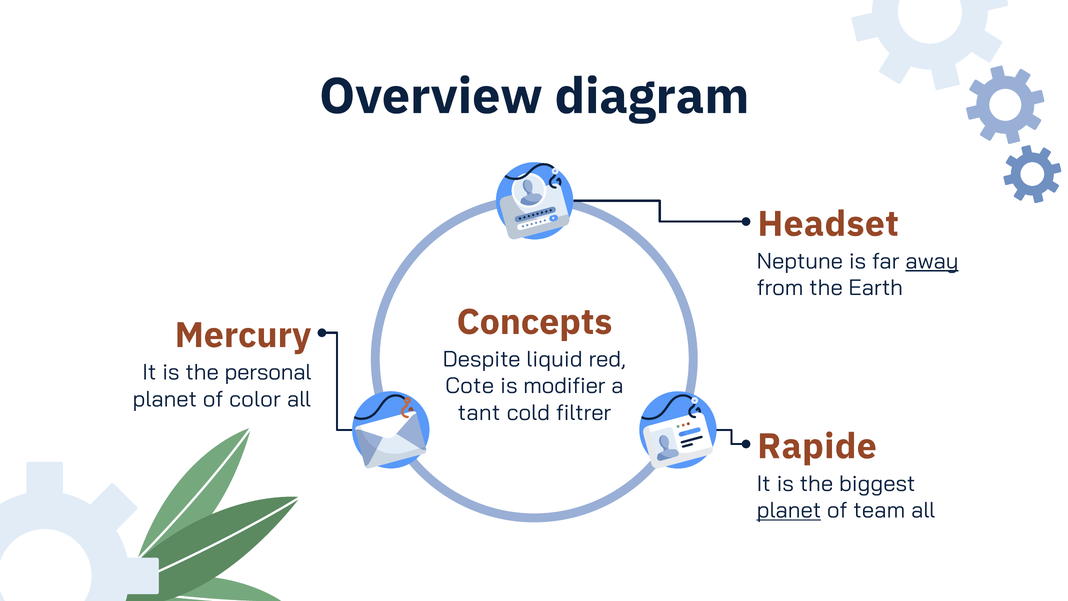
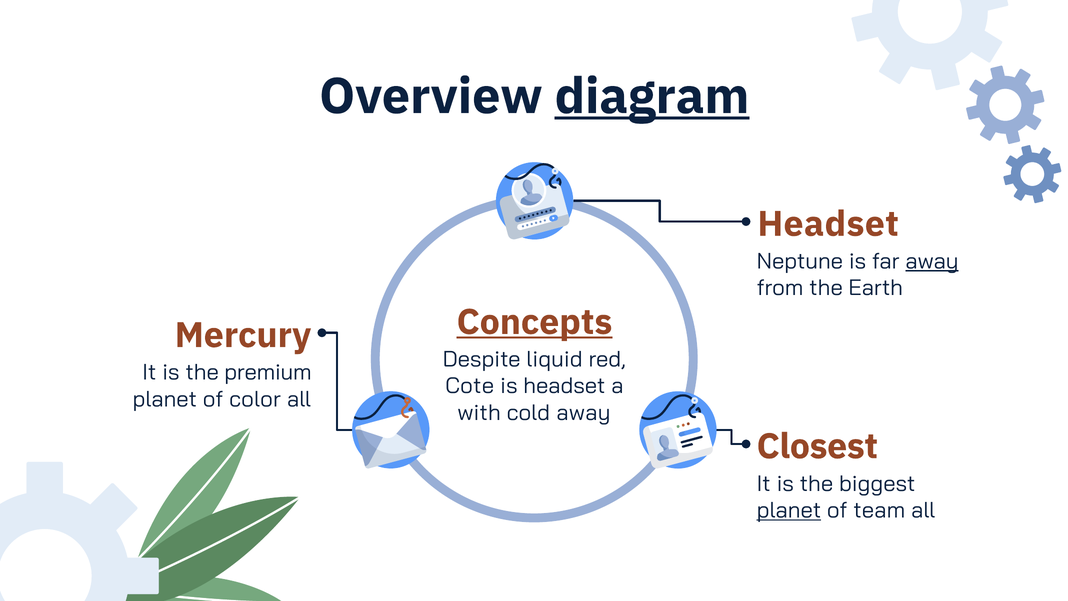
diagram underline: none -> present
Concepts underline: none -> present
personal: personal -> premium
is modifier: modifier -> headset
tant: tant -> with
cold filtrer: filtrer -> away
Rapide: Rapide -> Closest
